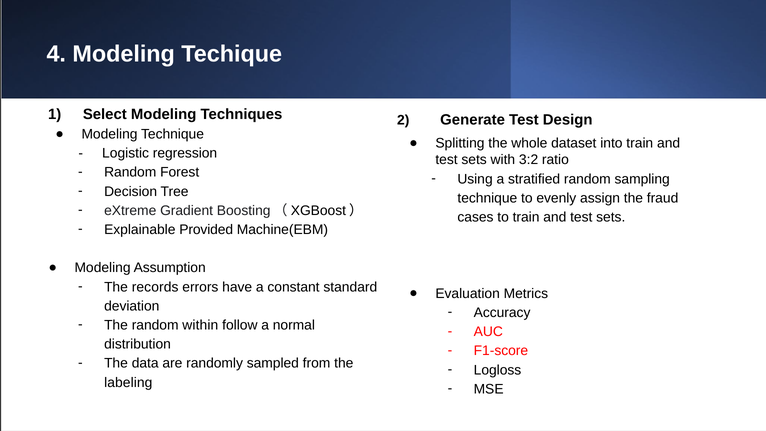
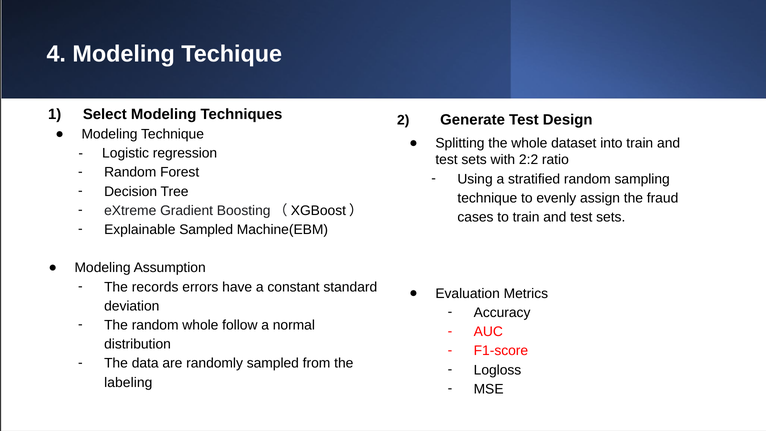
3:2: 3:2 -> 2:2
Explainable Provided: Provided -> Sampled
random within: within -> whole
